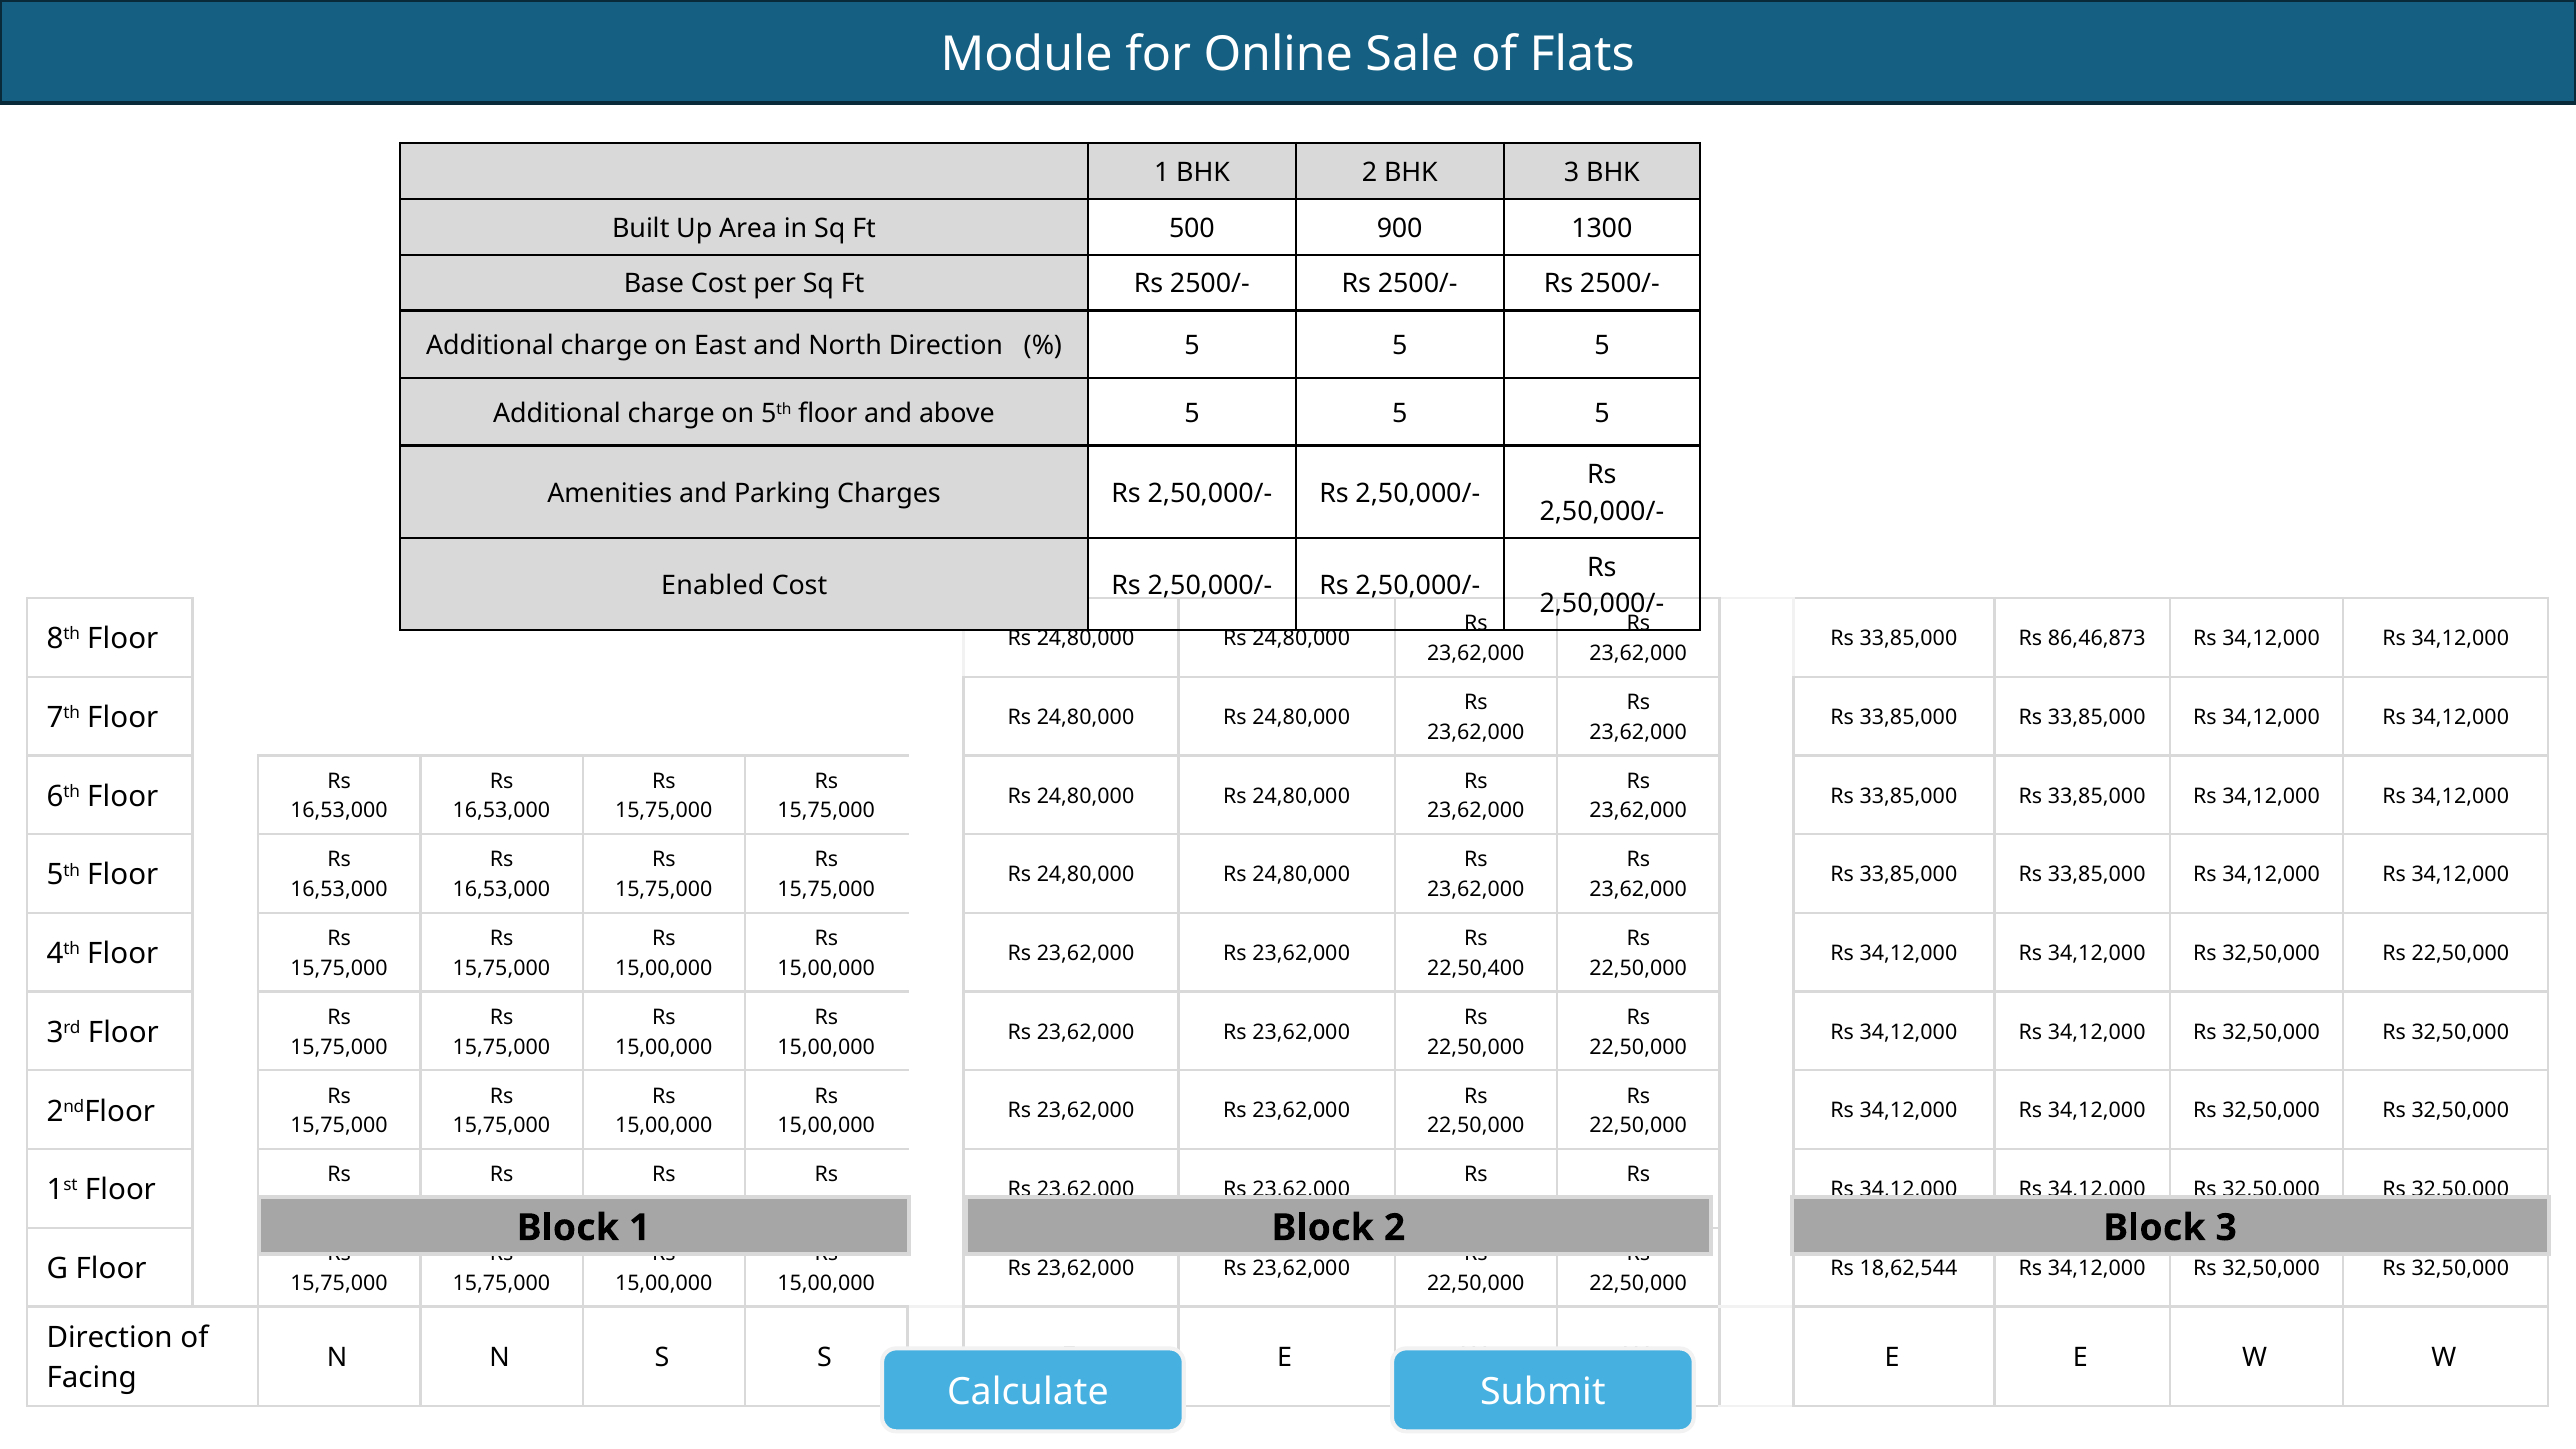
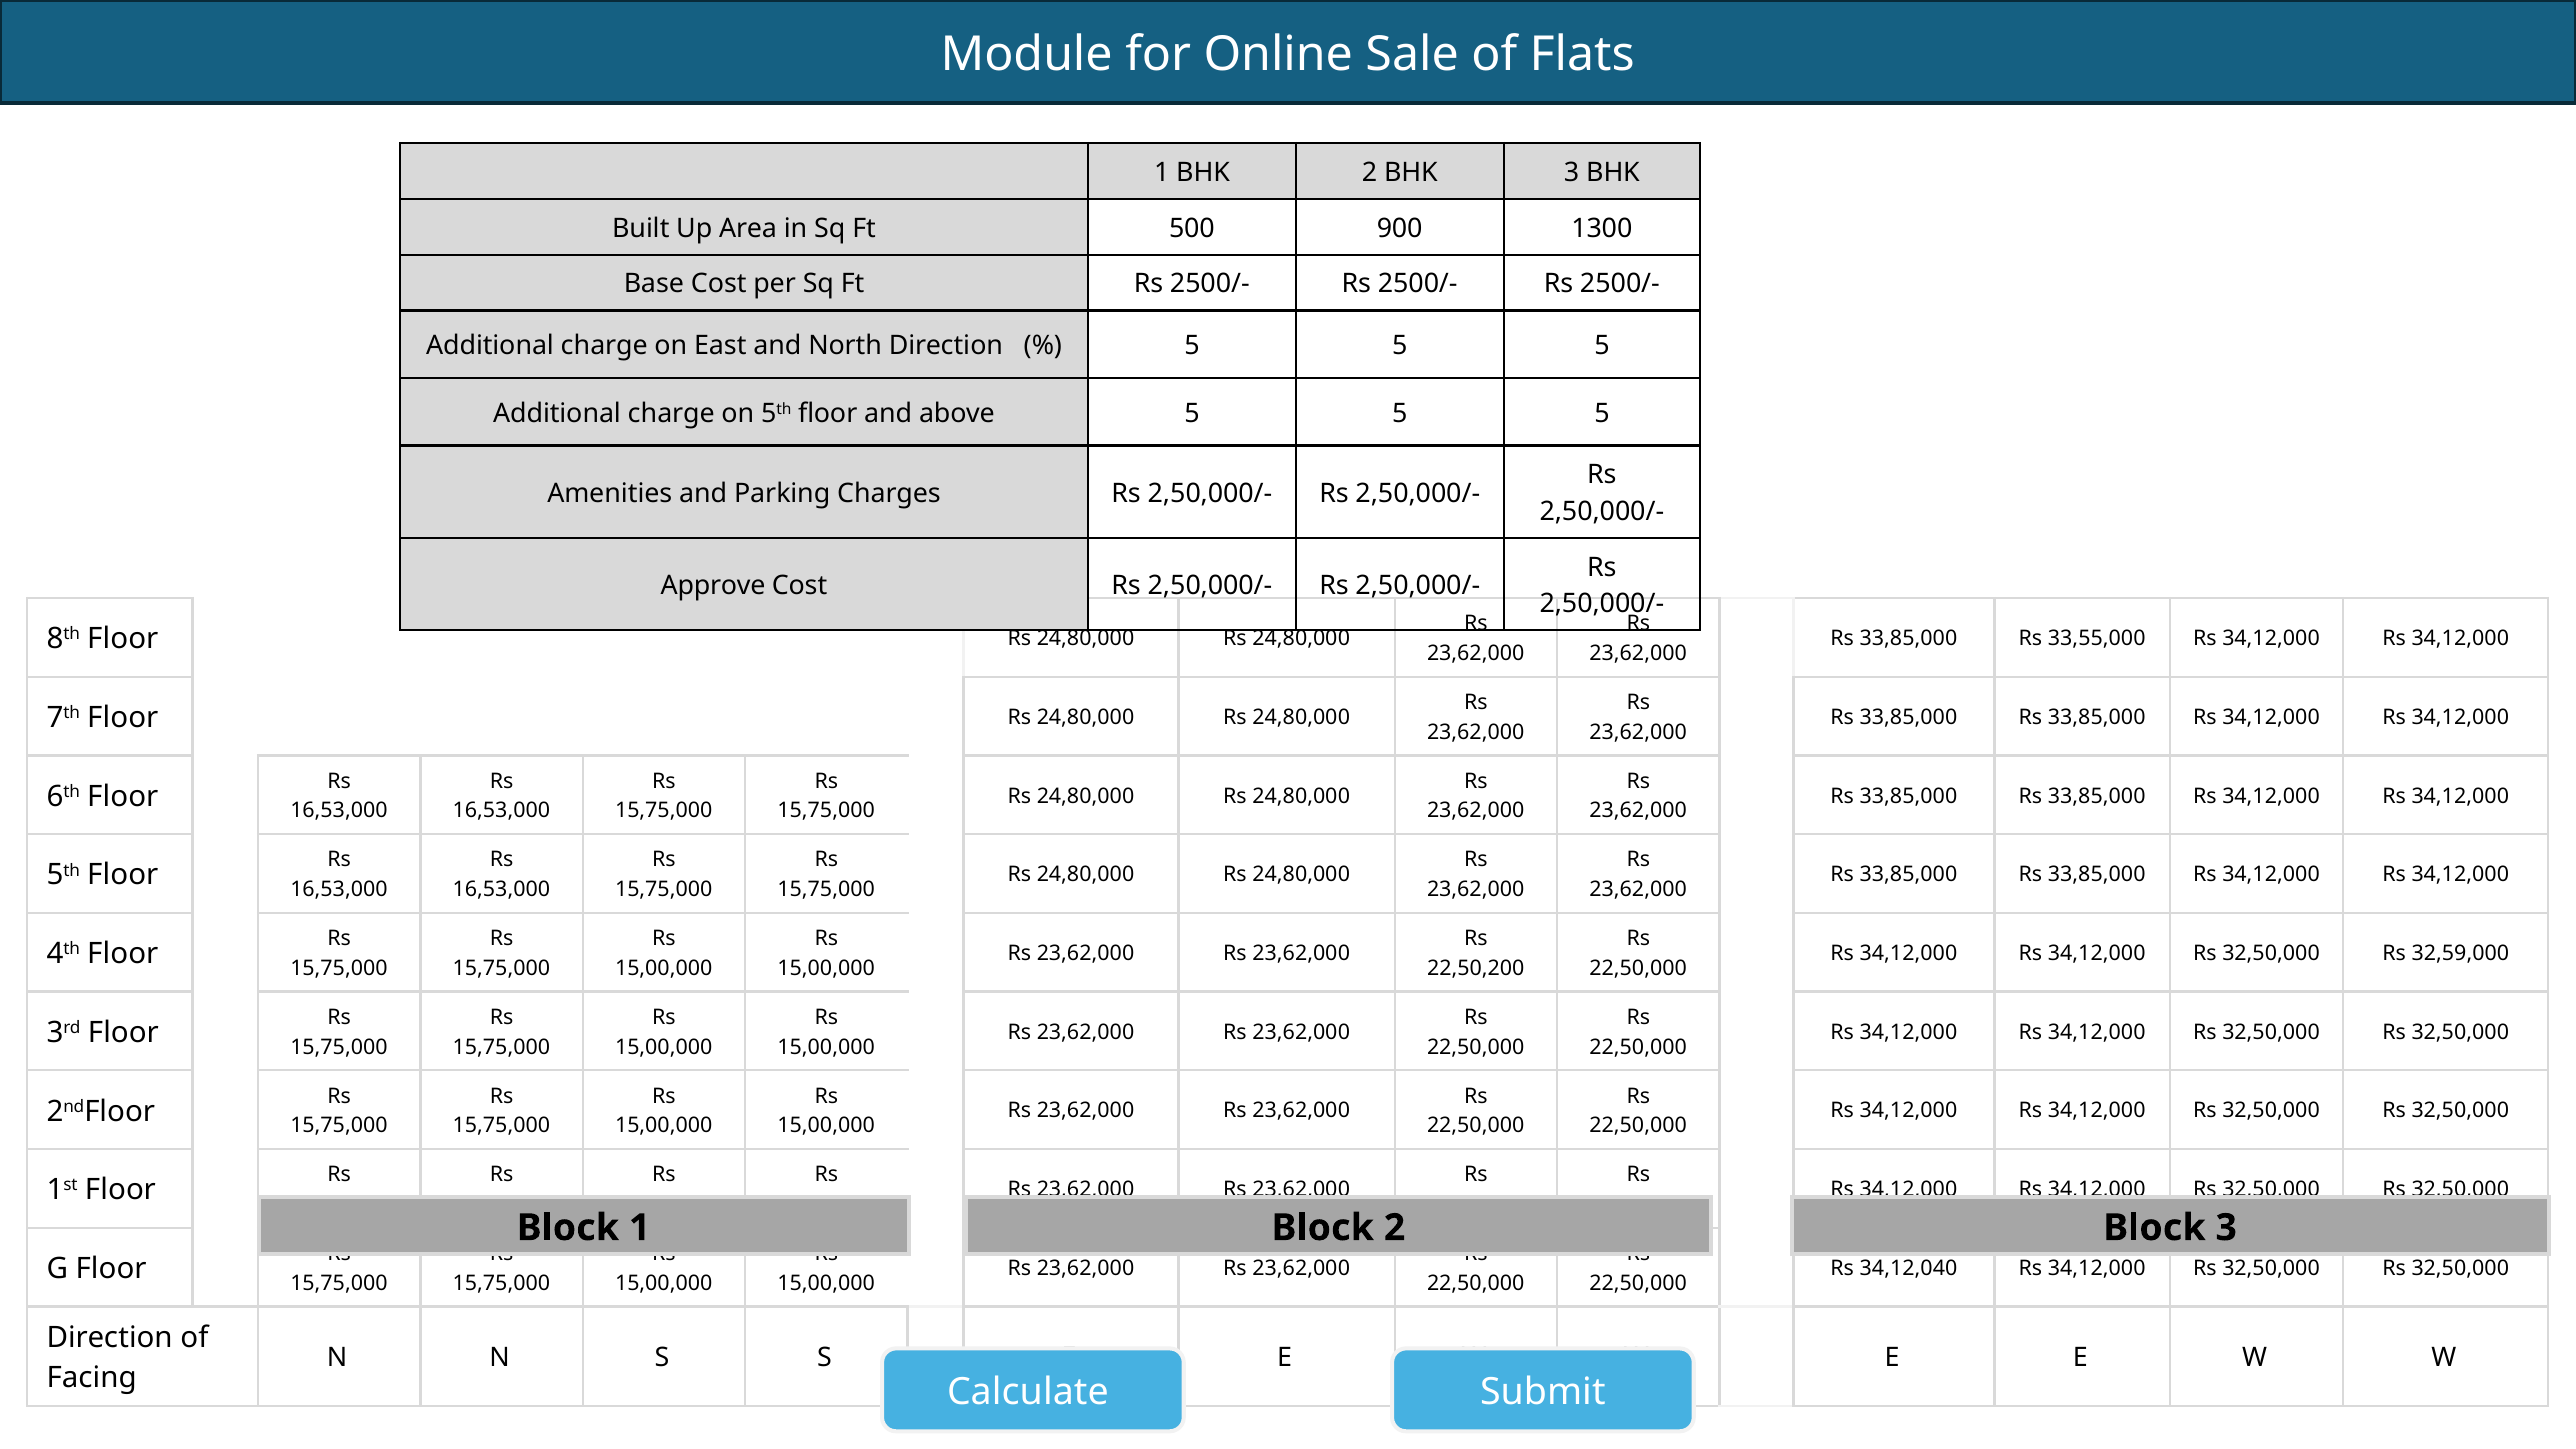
Enabled: Enabled -> Approve
86,46,873: 86,46,873 -> 33,55,000
32,50,000 Rs 22,50,000: 22,50,000 -> 32,59,000
22,50,400: 22,50,400 -> 22,50,200
18,62,544: 18,62,544 -> 34,12,040
